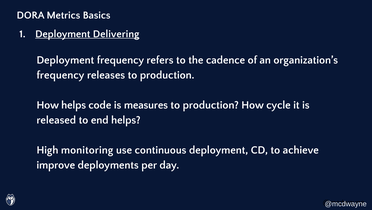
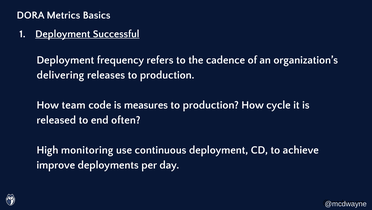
Delivering: Delivering -> Successful
frequency at (60, 75): frequency -> delivering
How helps: helps -> team
end helps: helps -> often
